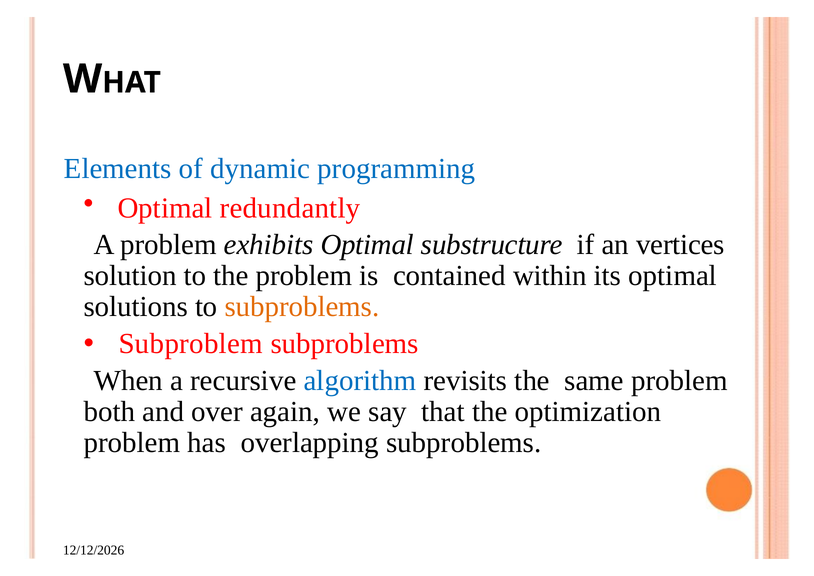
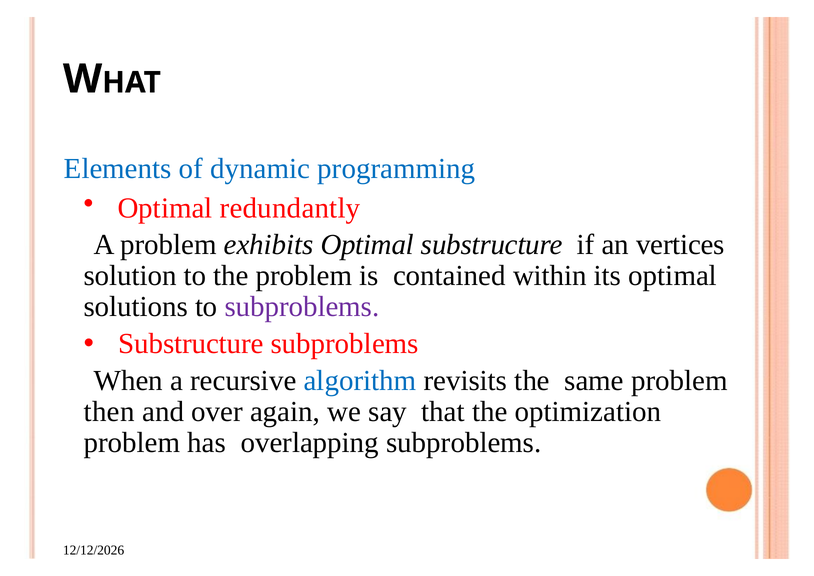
subproblems at (302, 306) colour: orange -> purple
Subproblem at (191, 343): Subproblem -> Substructure
both: both -> then
